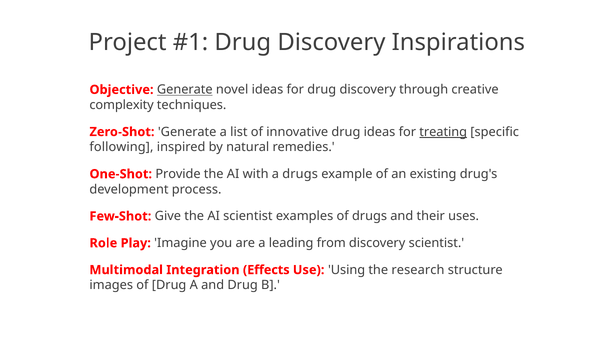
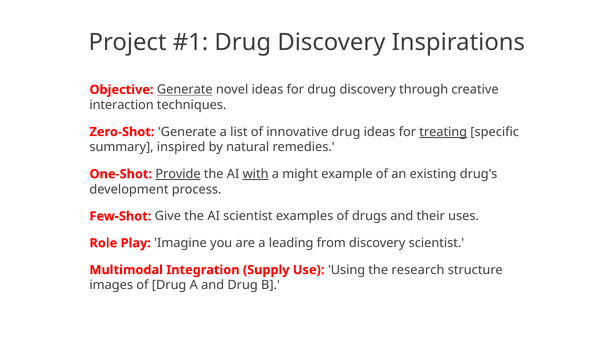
complexity: complexity -> interaction
following: following -> summary
Provide underline: none -> present
with underline: none -> present
a drugs: drugs -> might
Effects: Effects -> Supply
